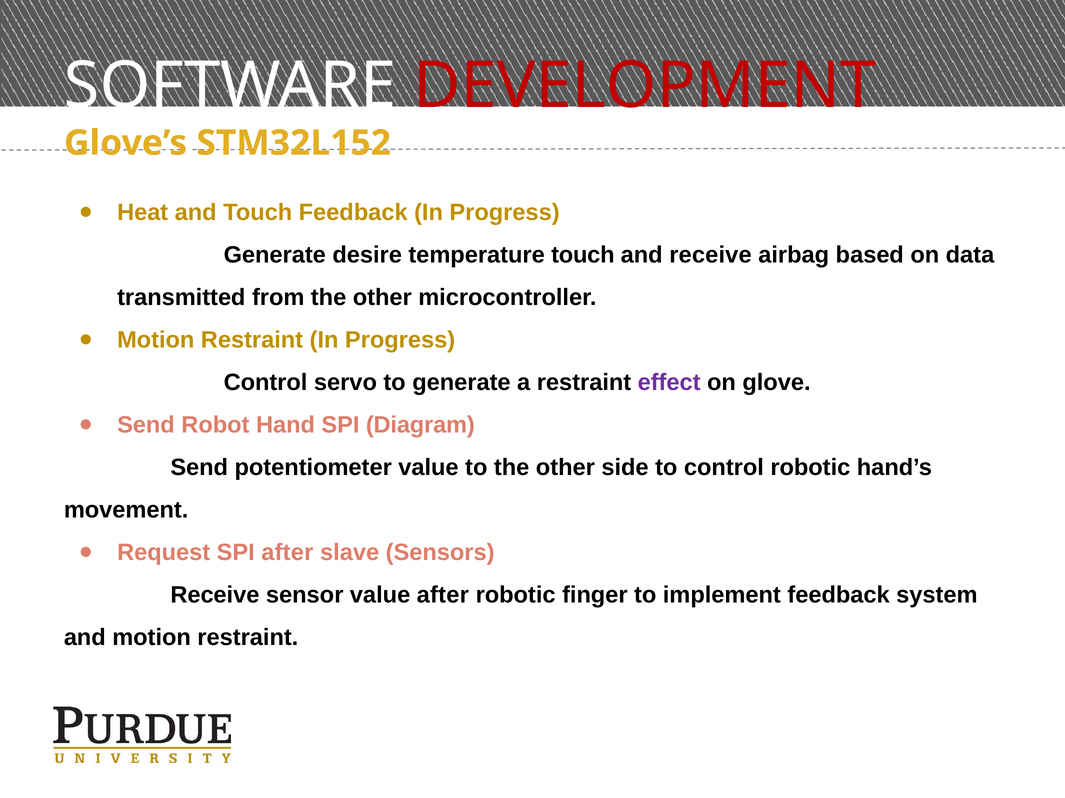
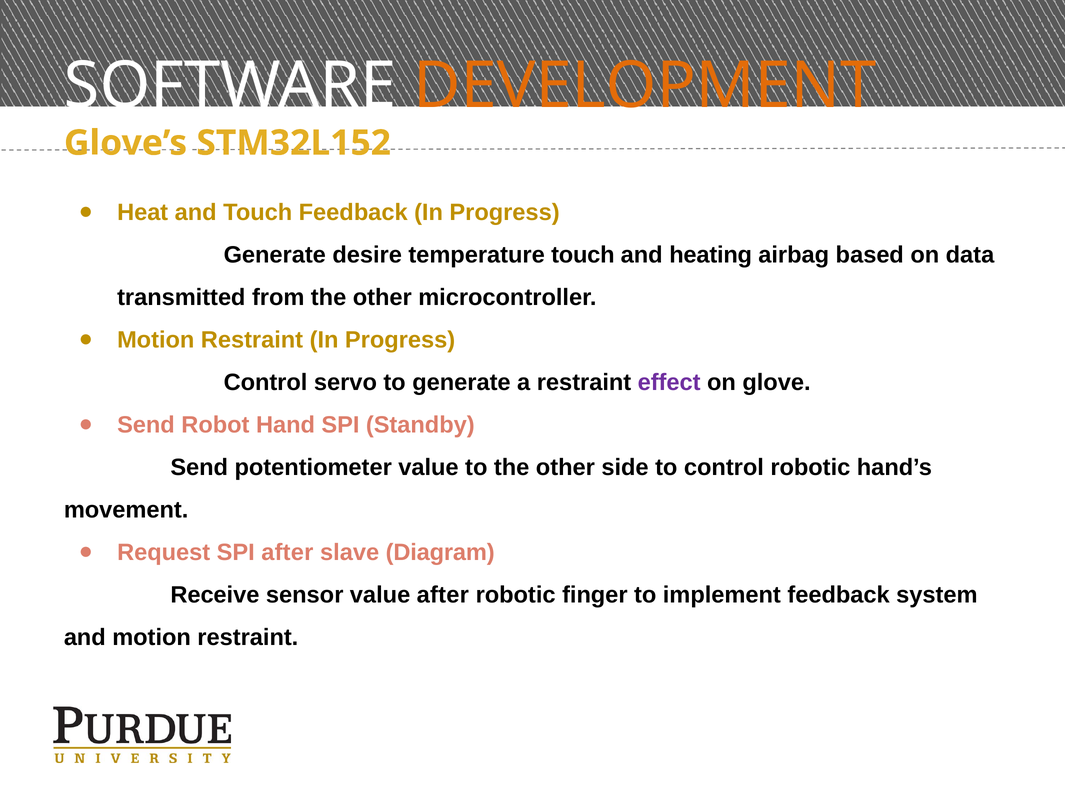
DEVELOPMENT colour: red -> orange
and receive: receive -> heating
Diagram: Diagram -> Standby
Sensors: Sensors -> Diagram
